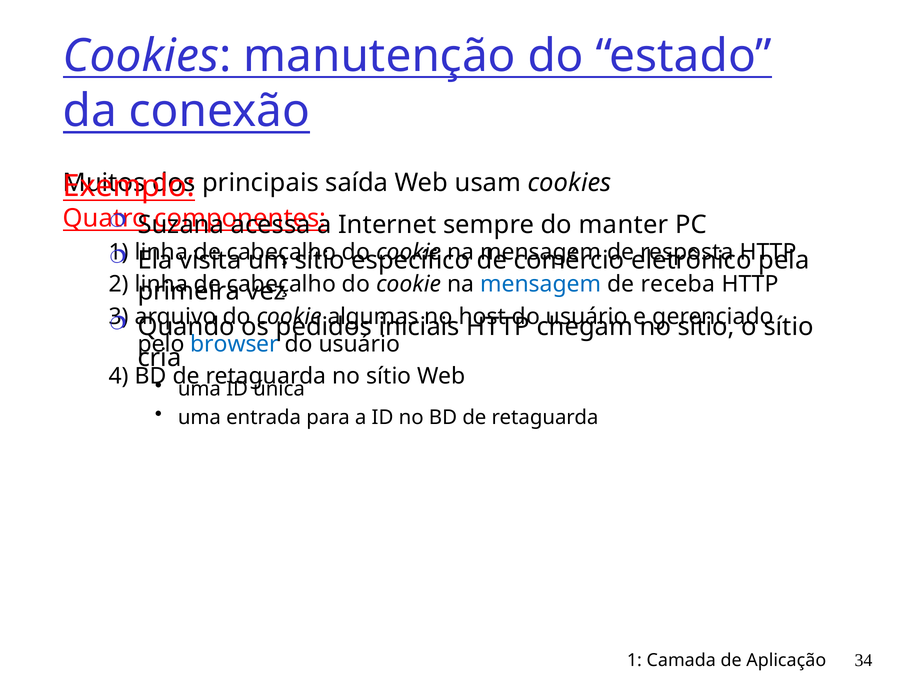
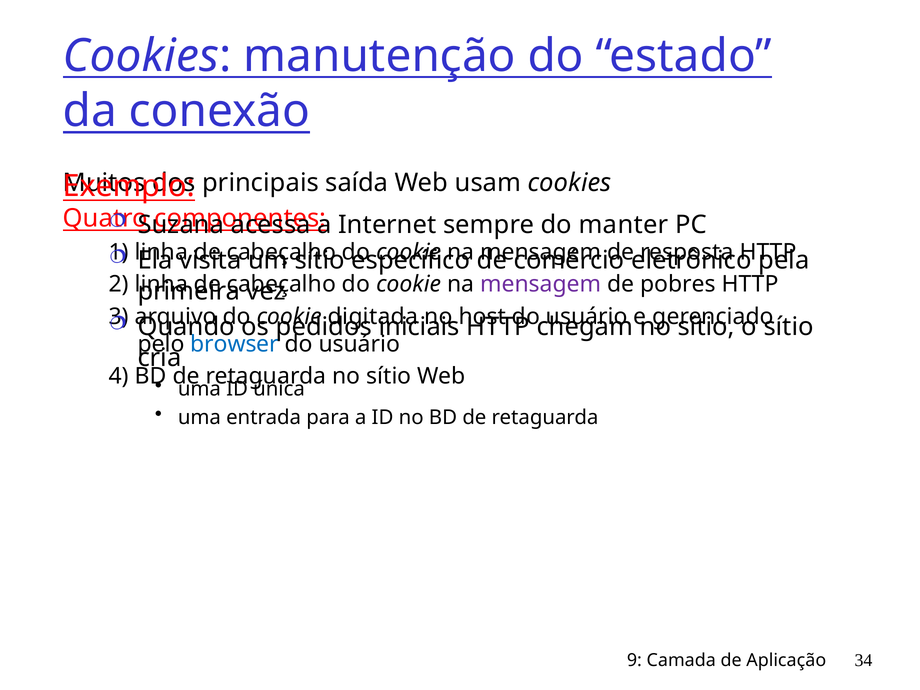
mensagem at (541, 284) colour: blue -> purple
receba: receba -> pobres
algumas: algumas -> digitada
1 at (634, 661): 1 -> 9
